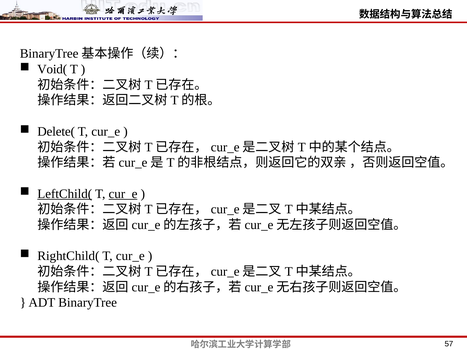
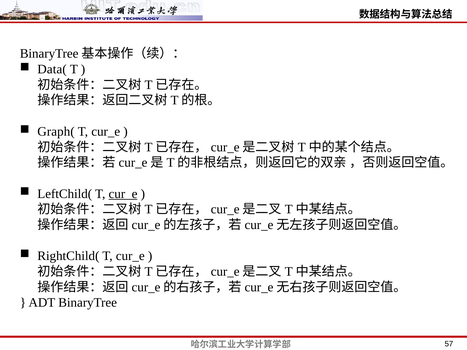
Void(: Void( -> Data(
Delete(: Delete( -> Graph(
LeftChild( underline: present -> none
